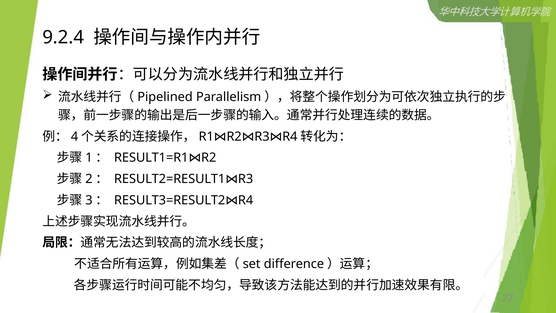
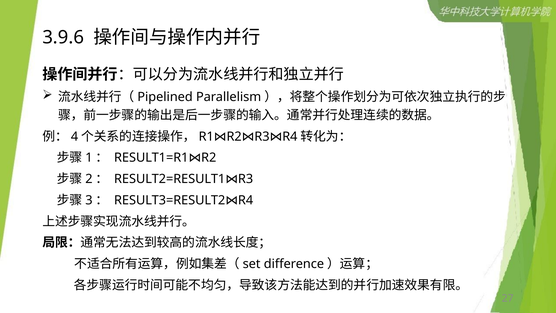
9.2.4: 9.2.4 -> 3.9.6
